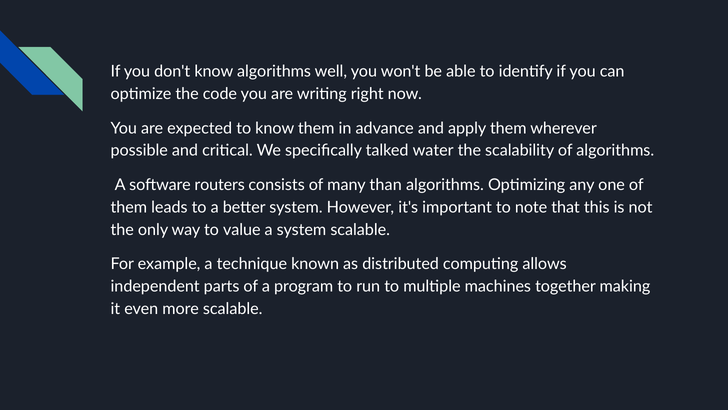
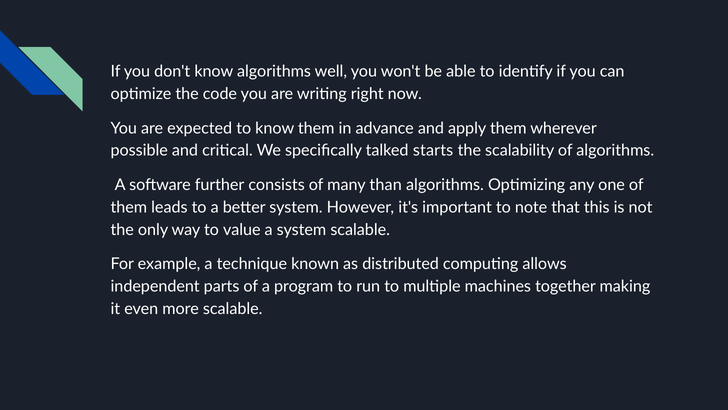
water: water -> starts
routers: routers -> further
